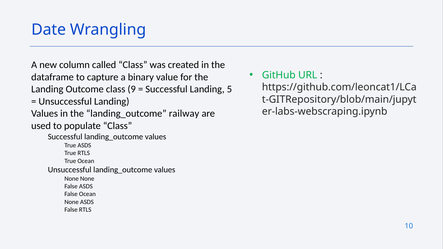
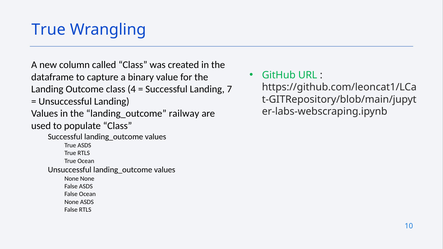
Date at (49, 30): Date -> True
9: 9 -> 4
5: 5 -> 7
